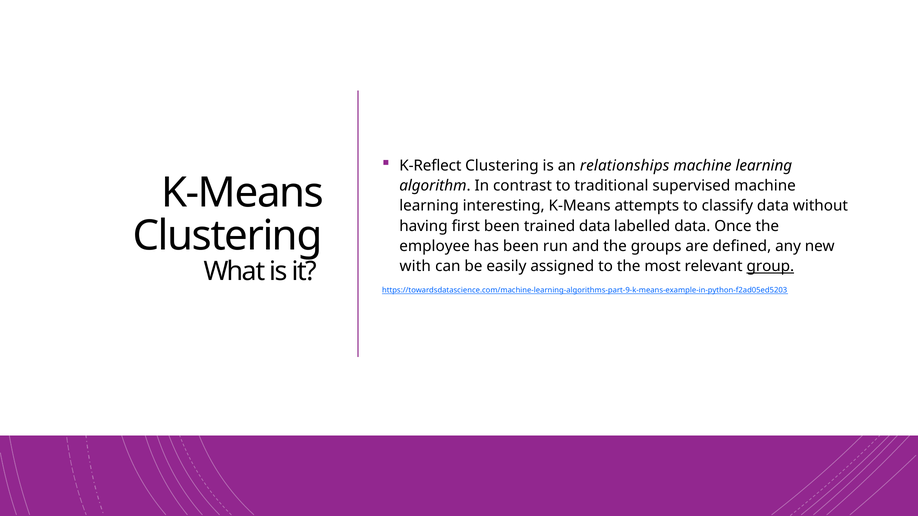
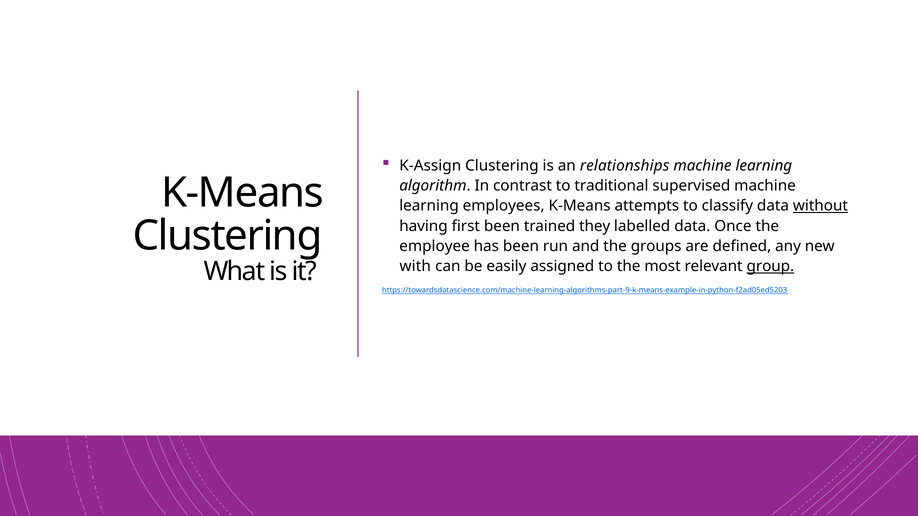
K-Reflect: K-Reflect -> K-Assign
interesting: interesting -> employees
without underline: none -> present
trained data: data -> they
